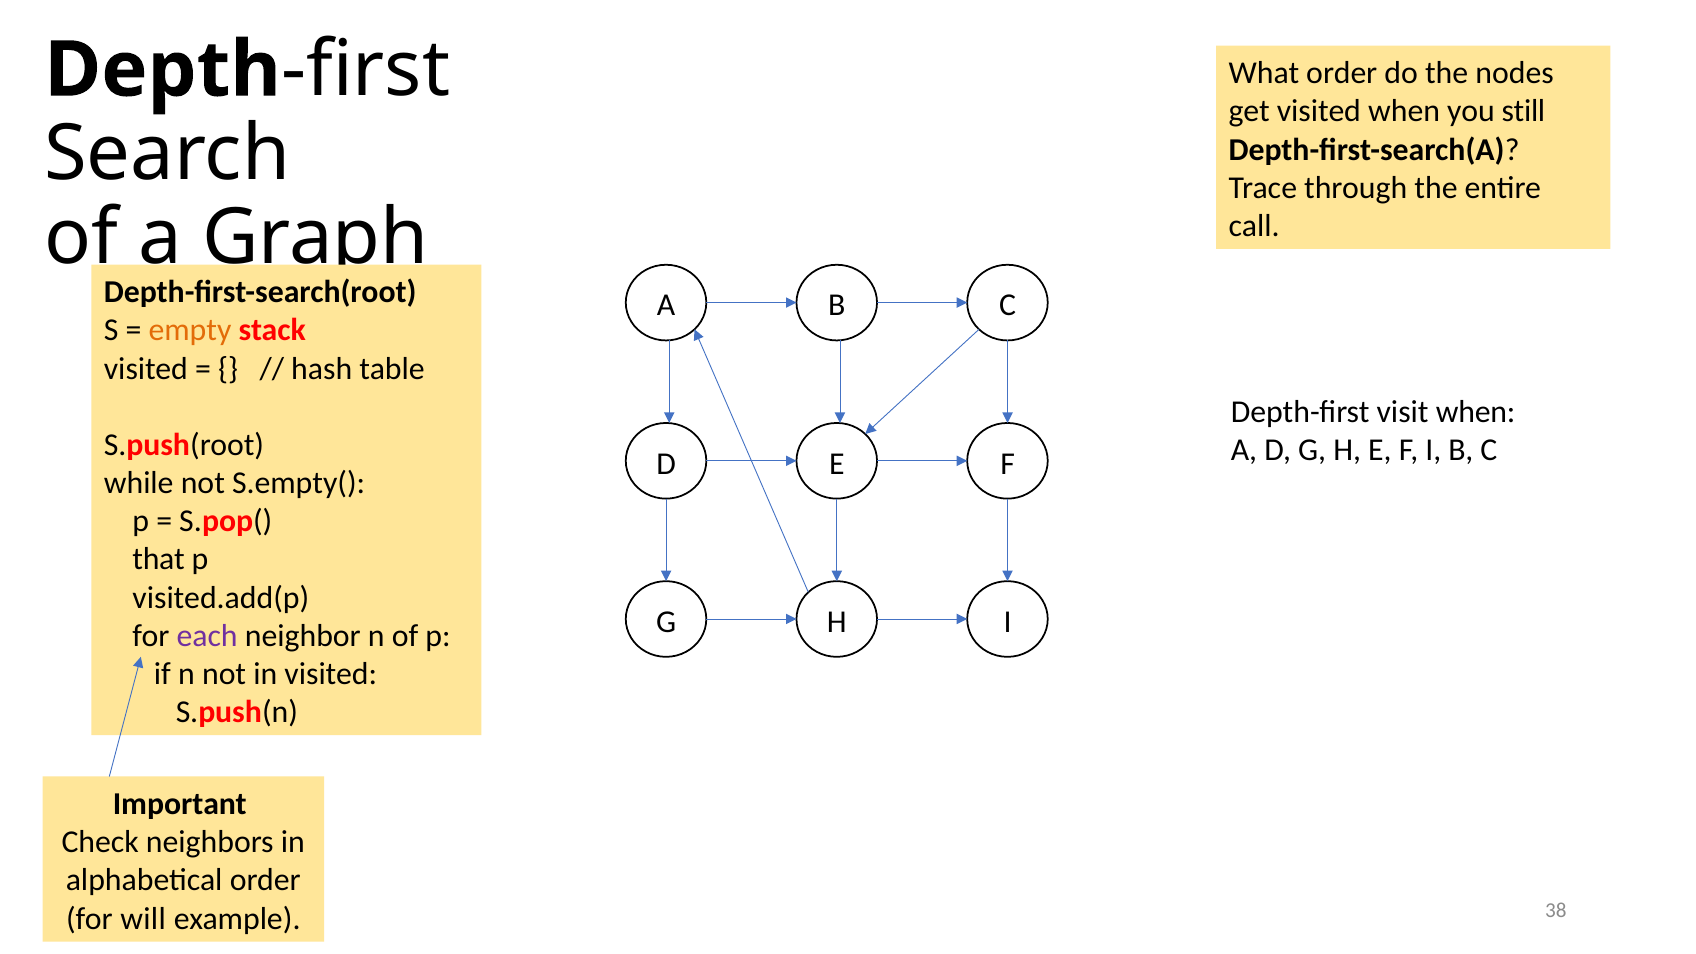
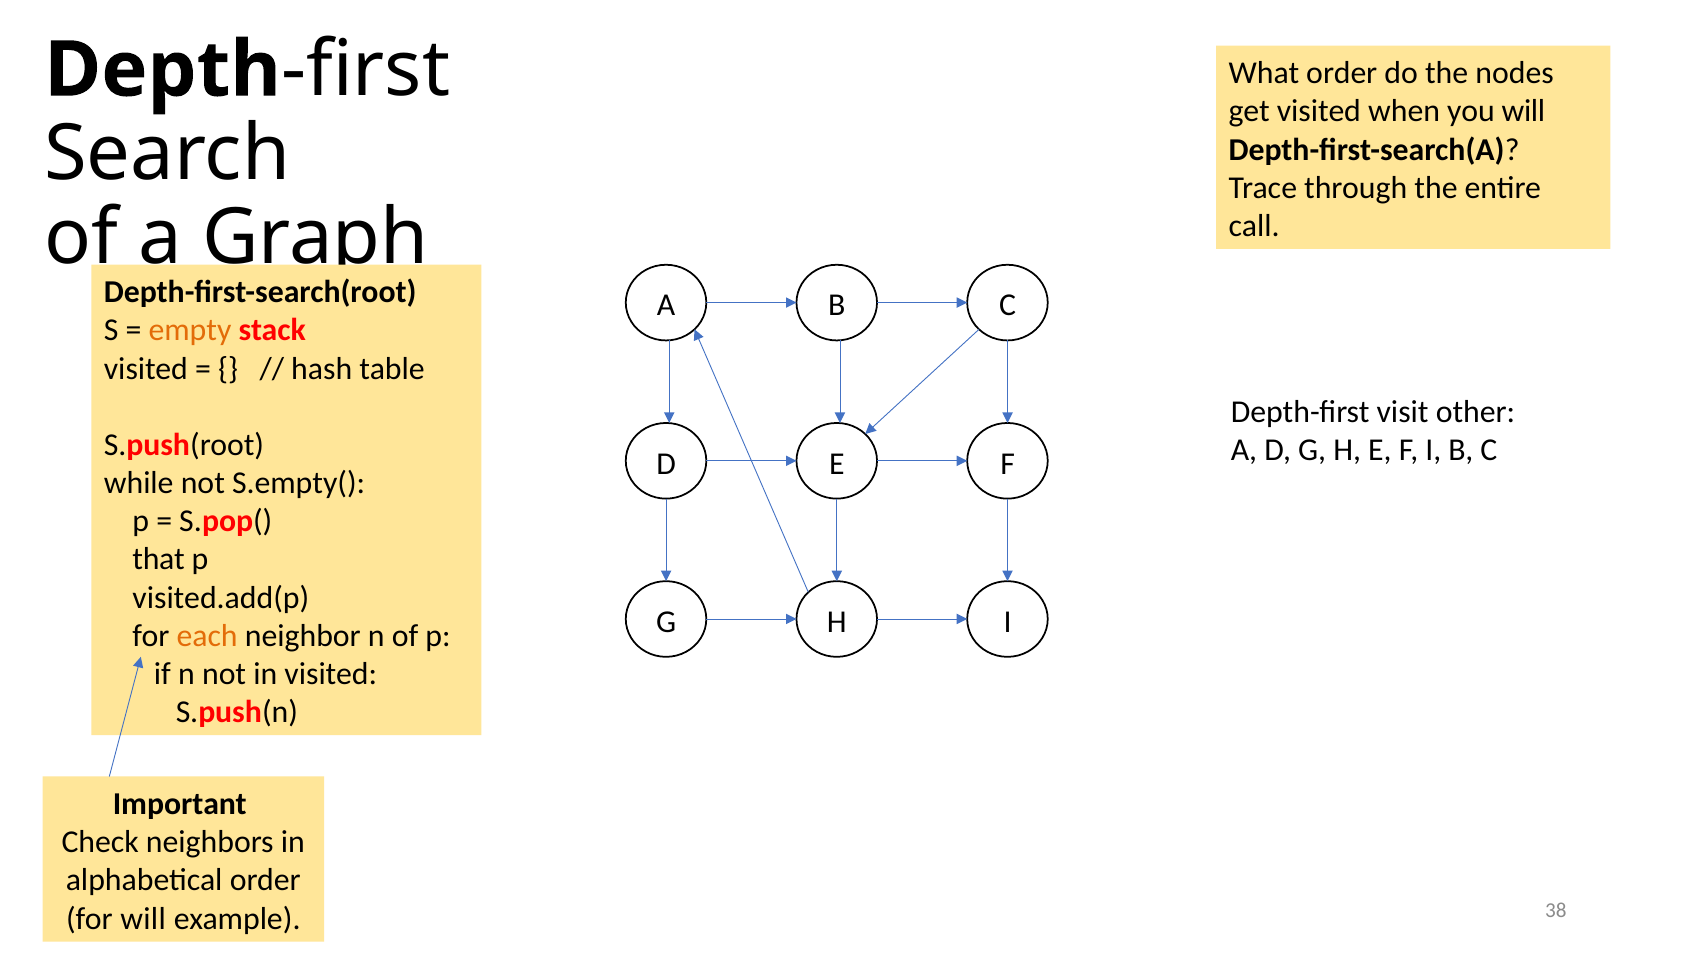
you still: still -> will
visit when: when -> other
each colour: purple -> orange
